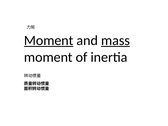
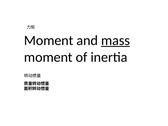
Moment at (49, 40) underline: present -> none
